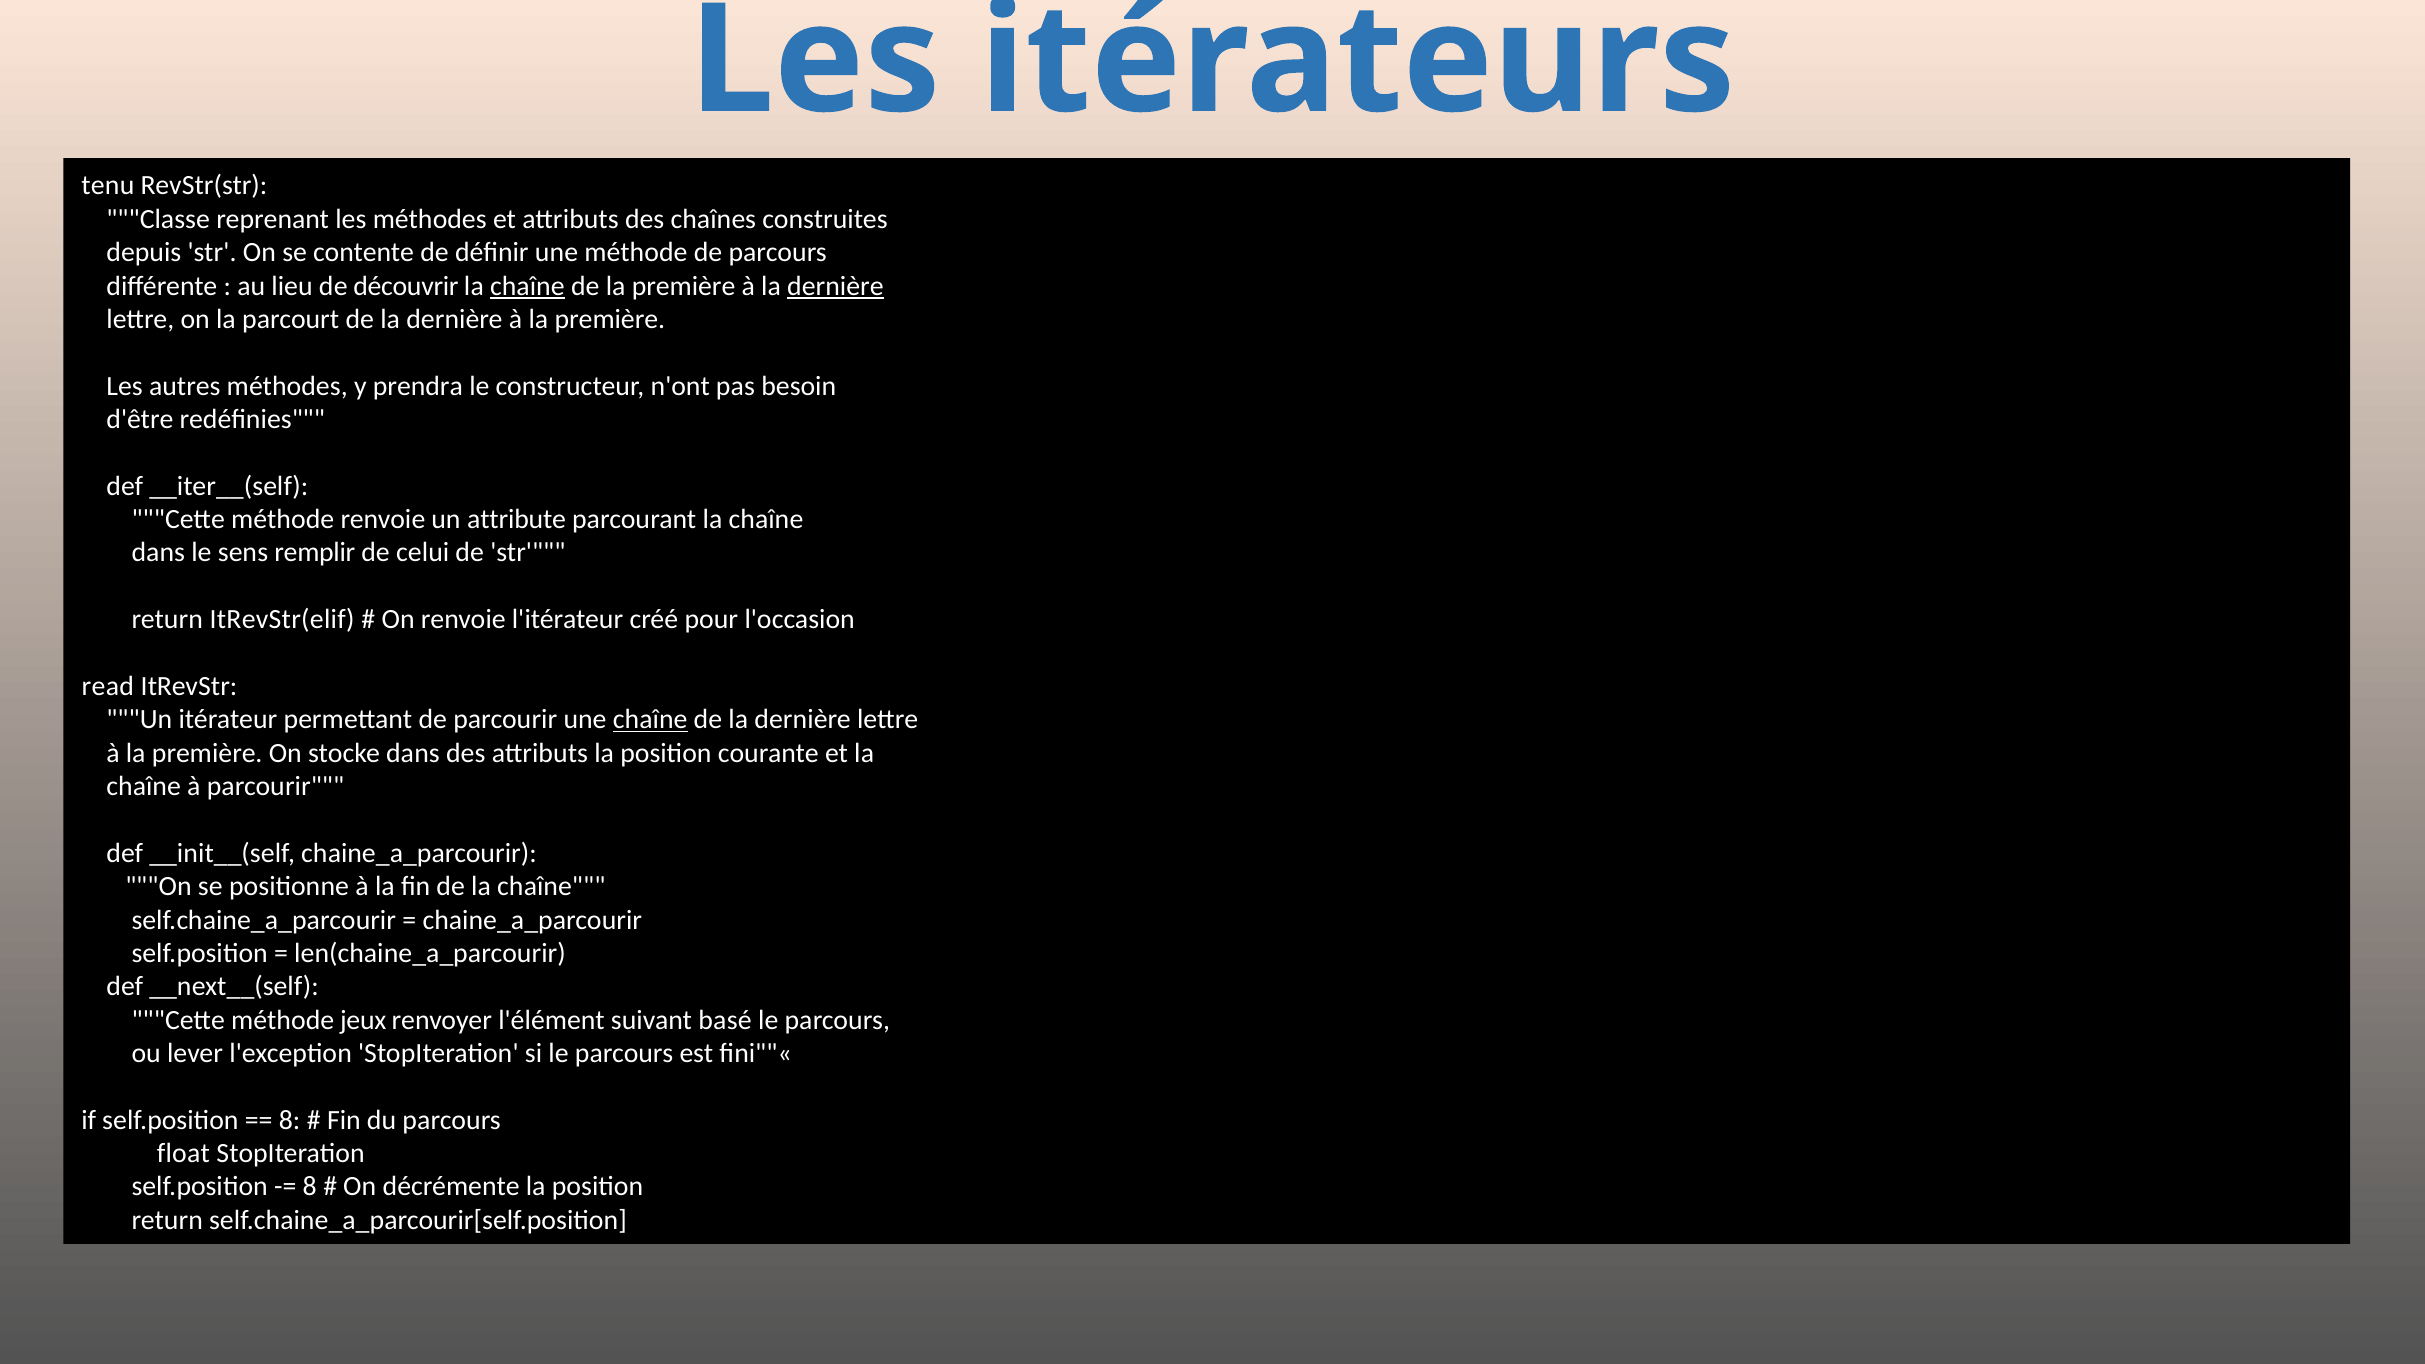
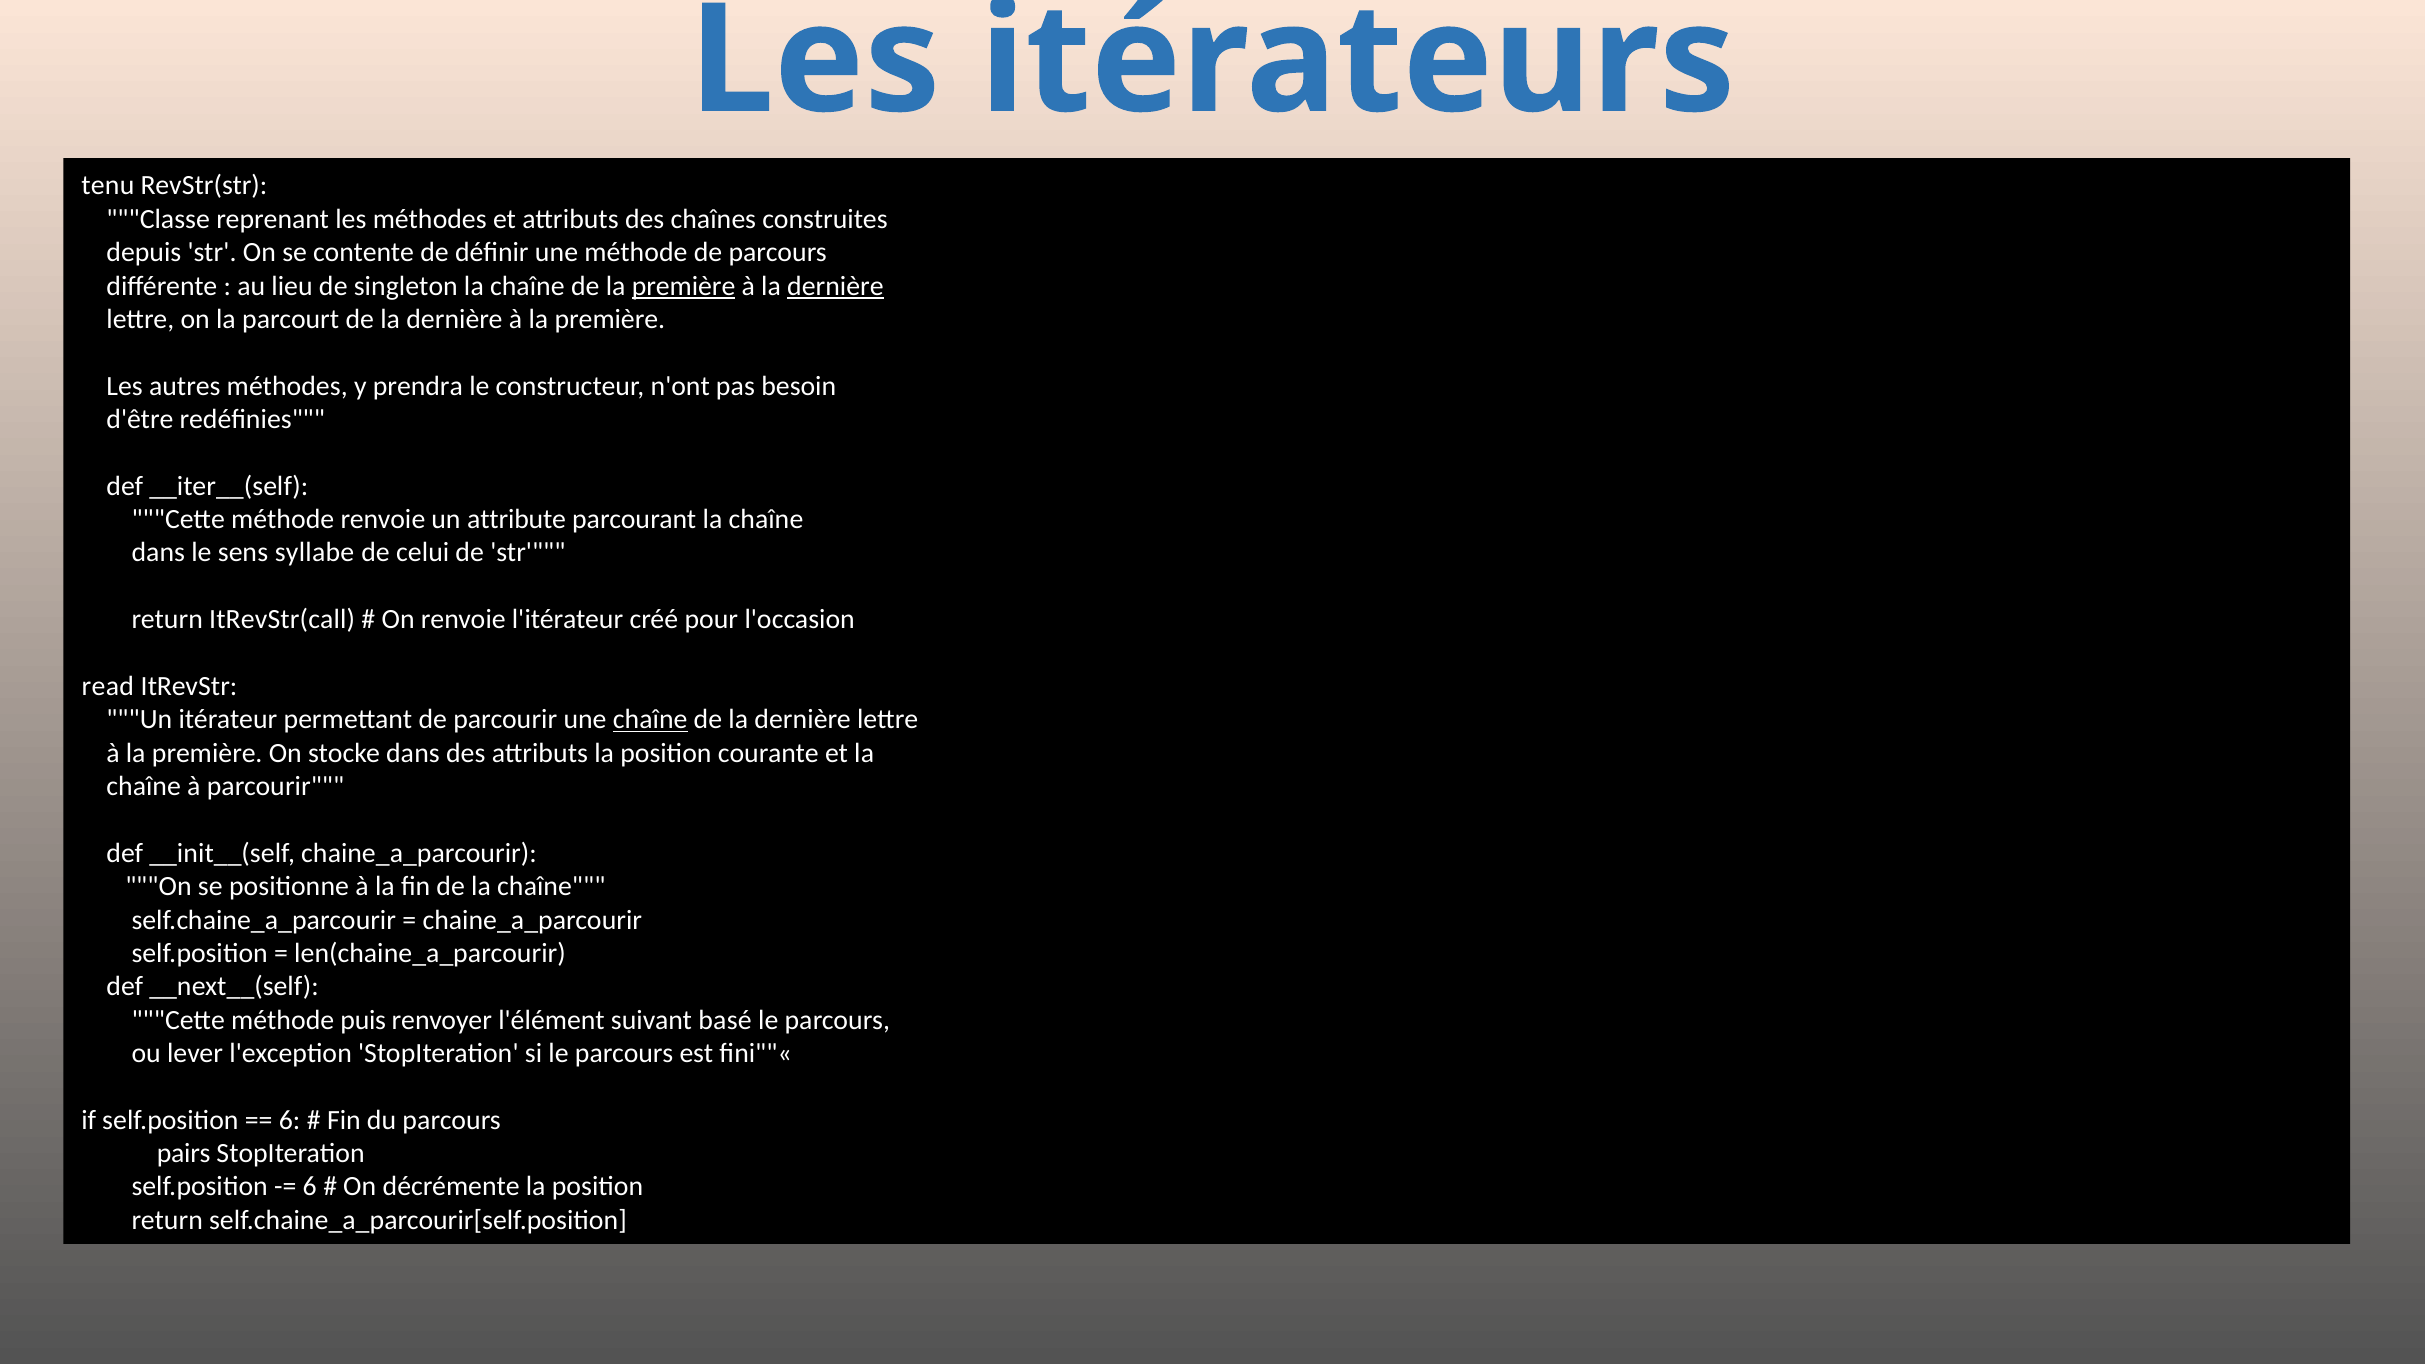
découvrir: découvrir -> singleton
chaîne at (527, 286) underline: present -> none
première at (684, 286) underline: none -> present
remplir: remplir -> syllabe
ItRevStr(elif: ItRevStr(elif -> ItRevStr(call
jeux: jeux -> puis
8 at (290, 1120): 8 -> 6
float: float -> pairs
8 at (310, 1187): 8 -> 6
